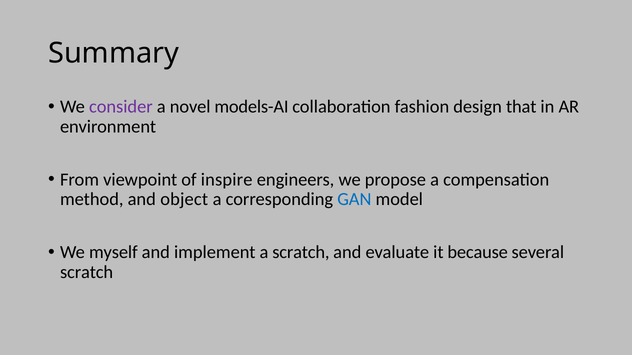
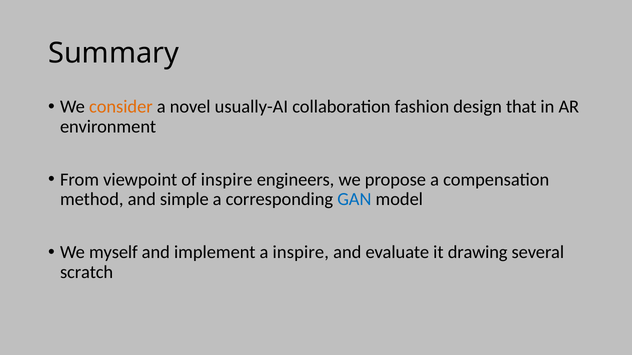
consider colour: purple -> orange
models-AI: models-AI -> usually-AI
object: object -> simple
a scratch: scratch -> inspire
because: because -> drawing
